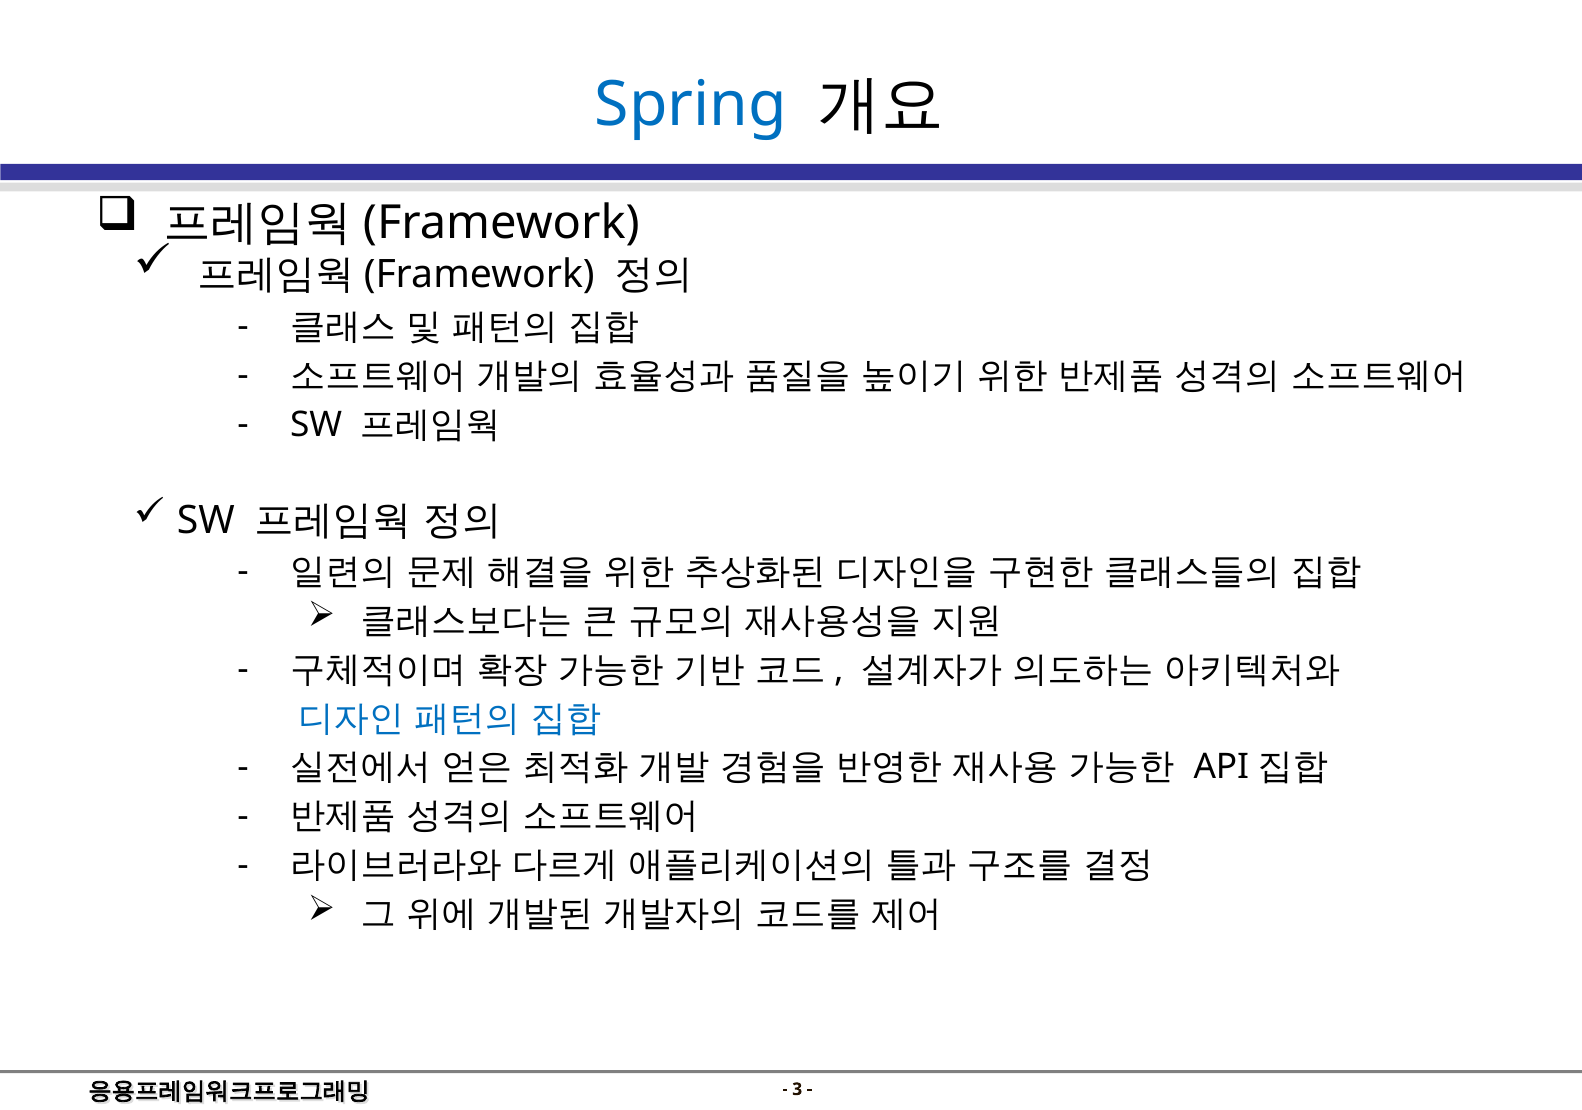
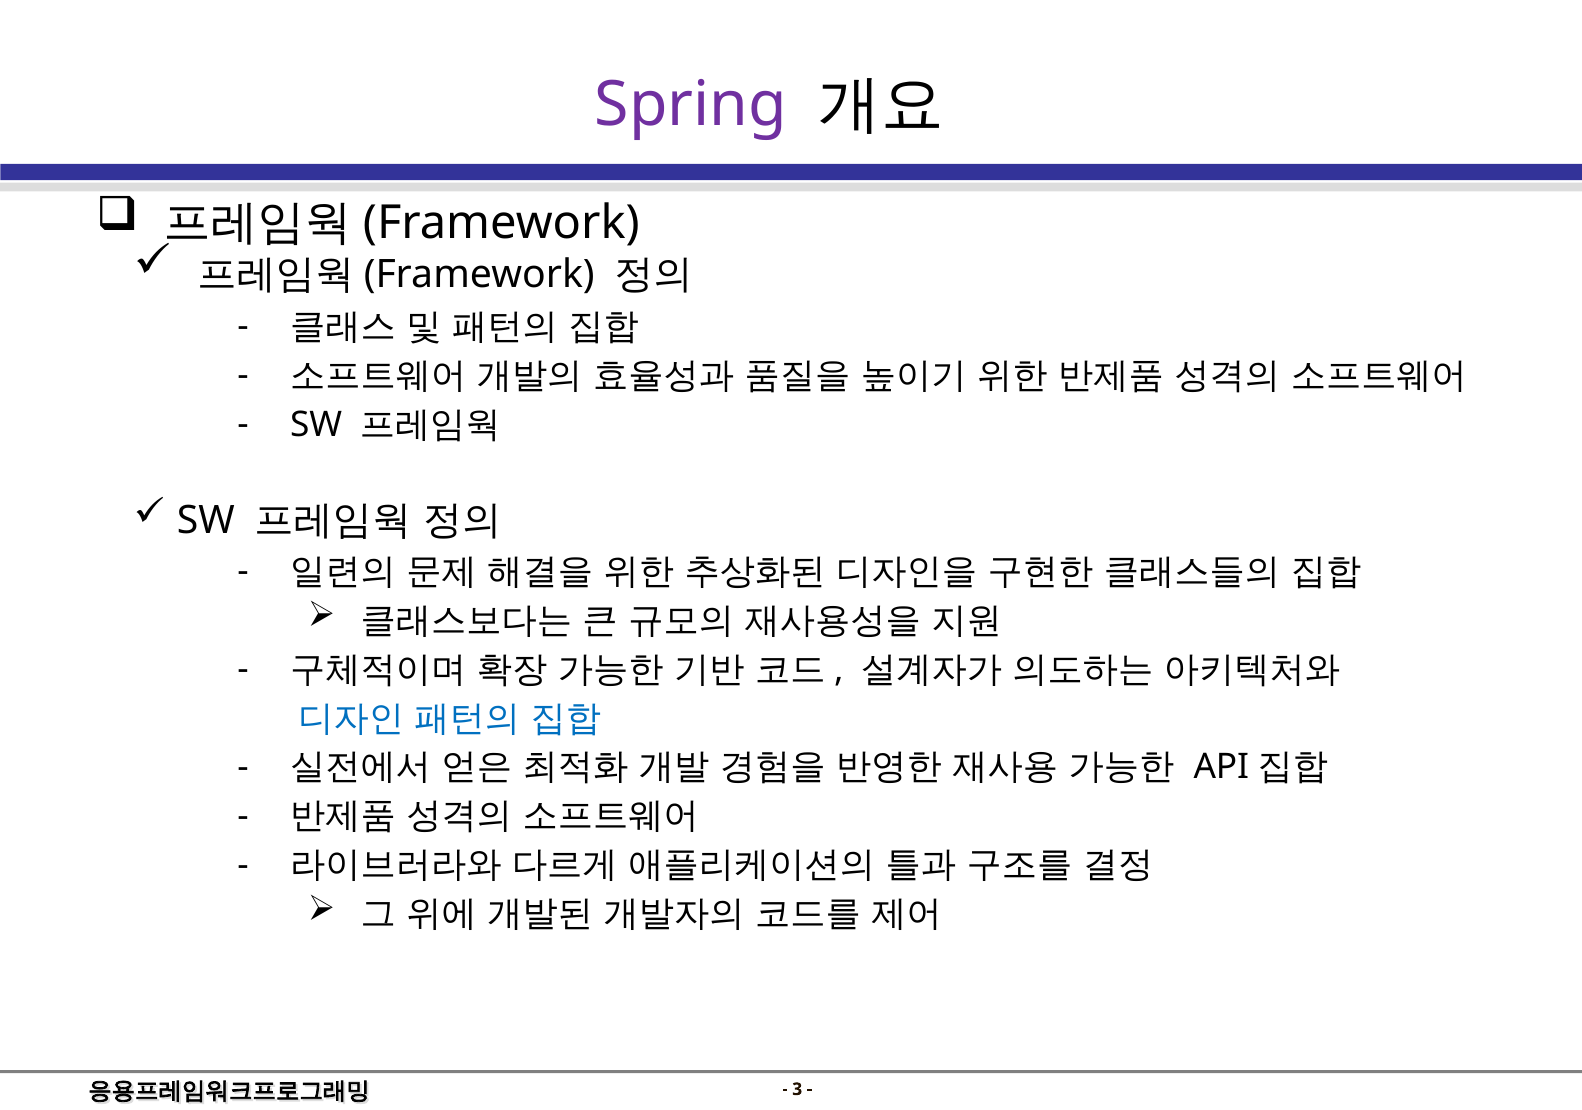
Spring colour: blue -> purple
